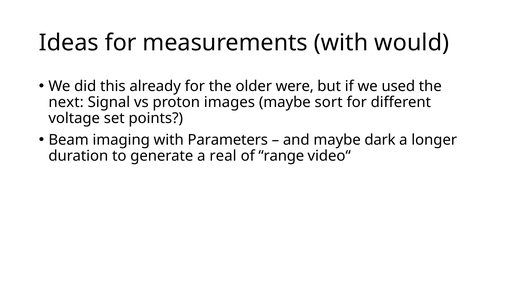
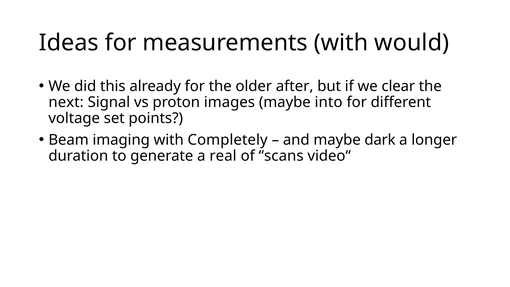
were: were -> after
used: used -> clear
sort: sort -> into
Parameters: Parameters -> Completely
range: range -> scans
